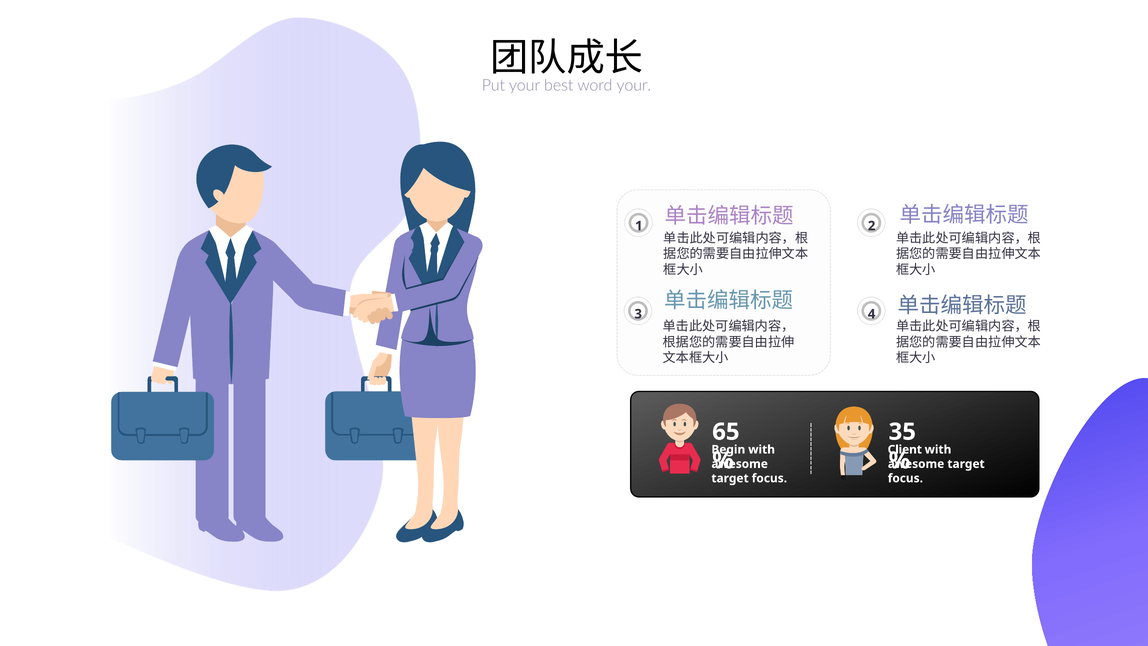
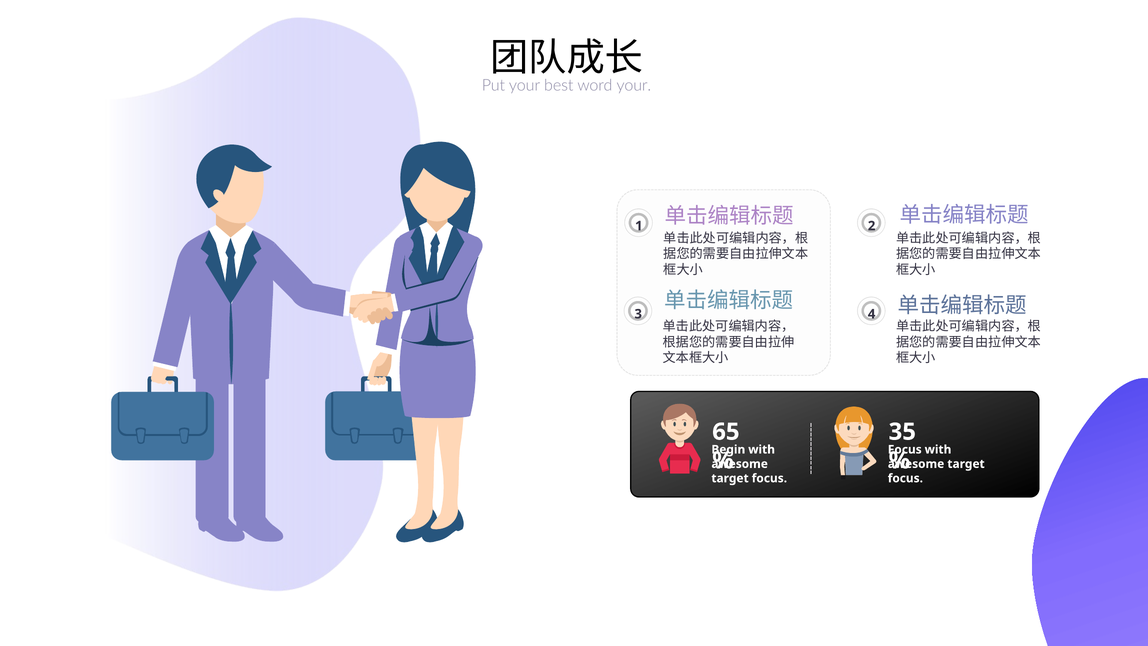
Client at (905, 449): Client -> Focus
